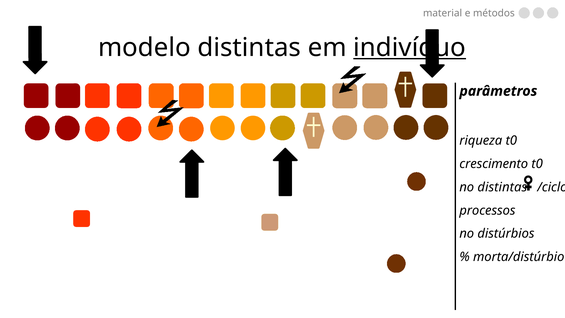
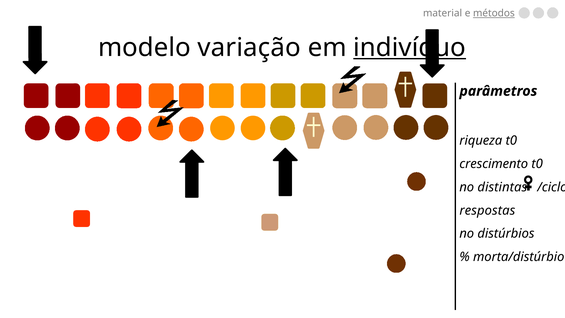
métodos underline: none -> present
modelo distintas: distintas -> variação
processos: processos -> respostas
